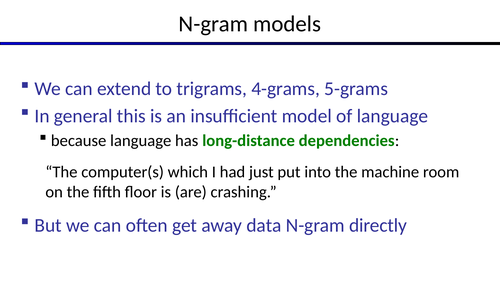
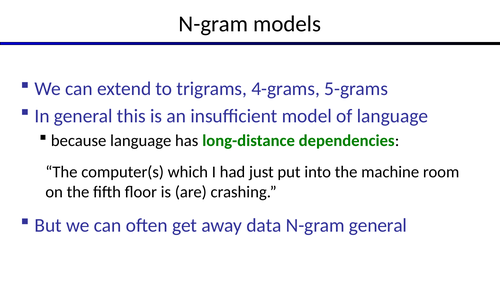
N-gram directly: directly -> general
